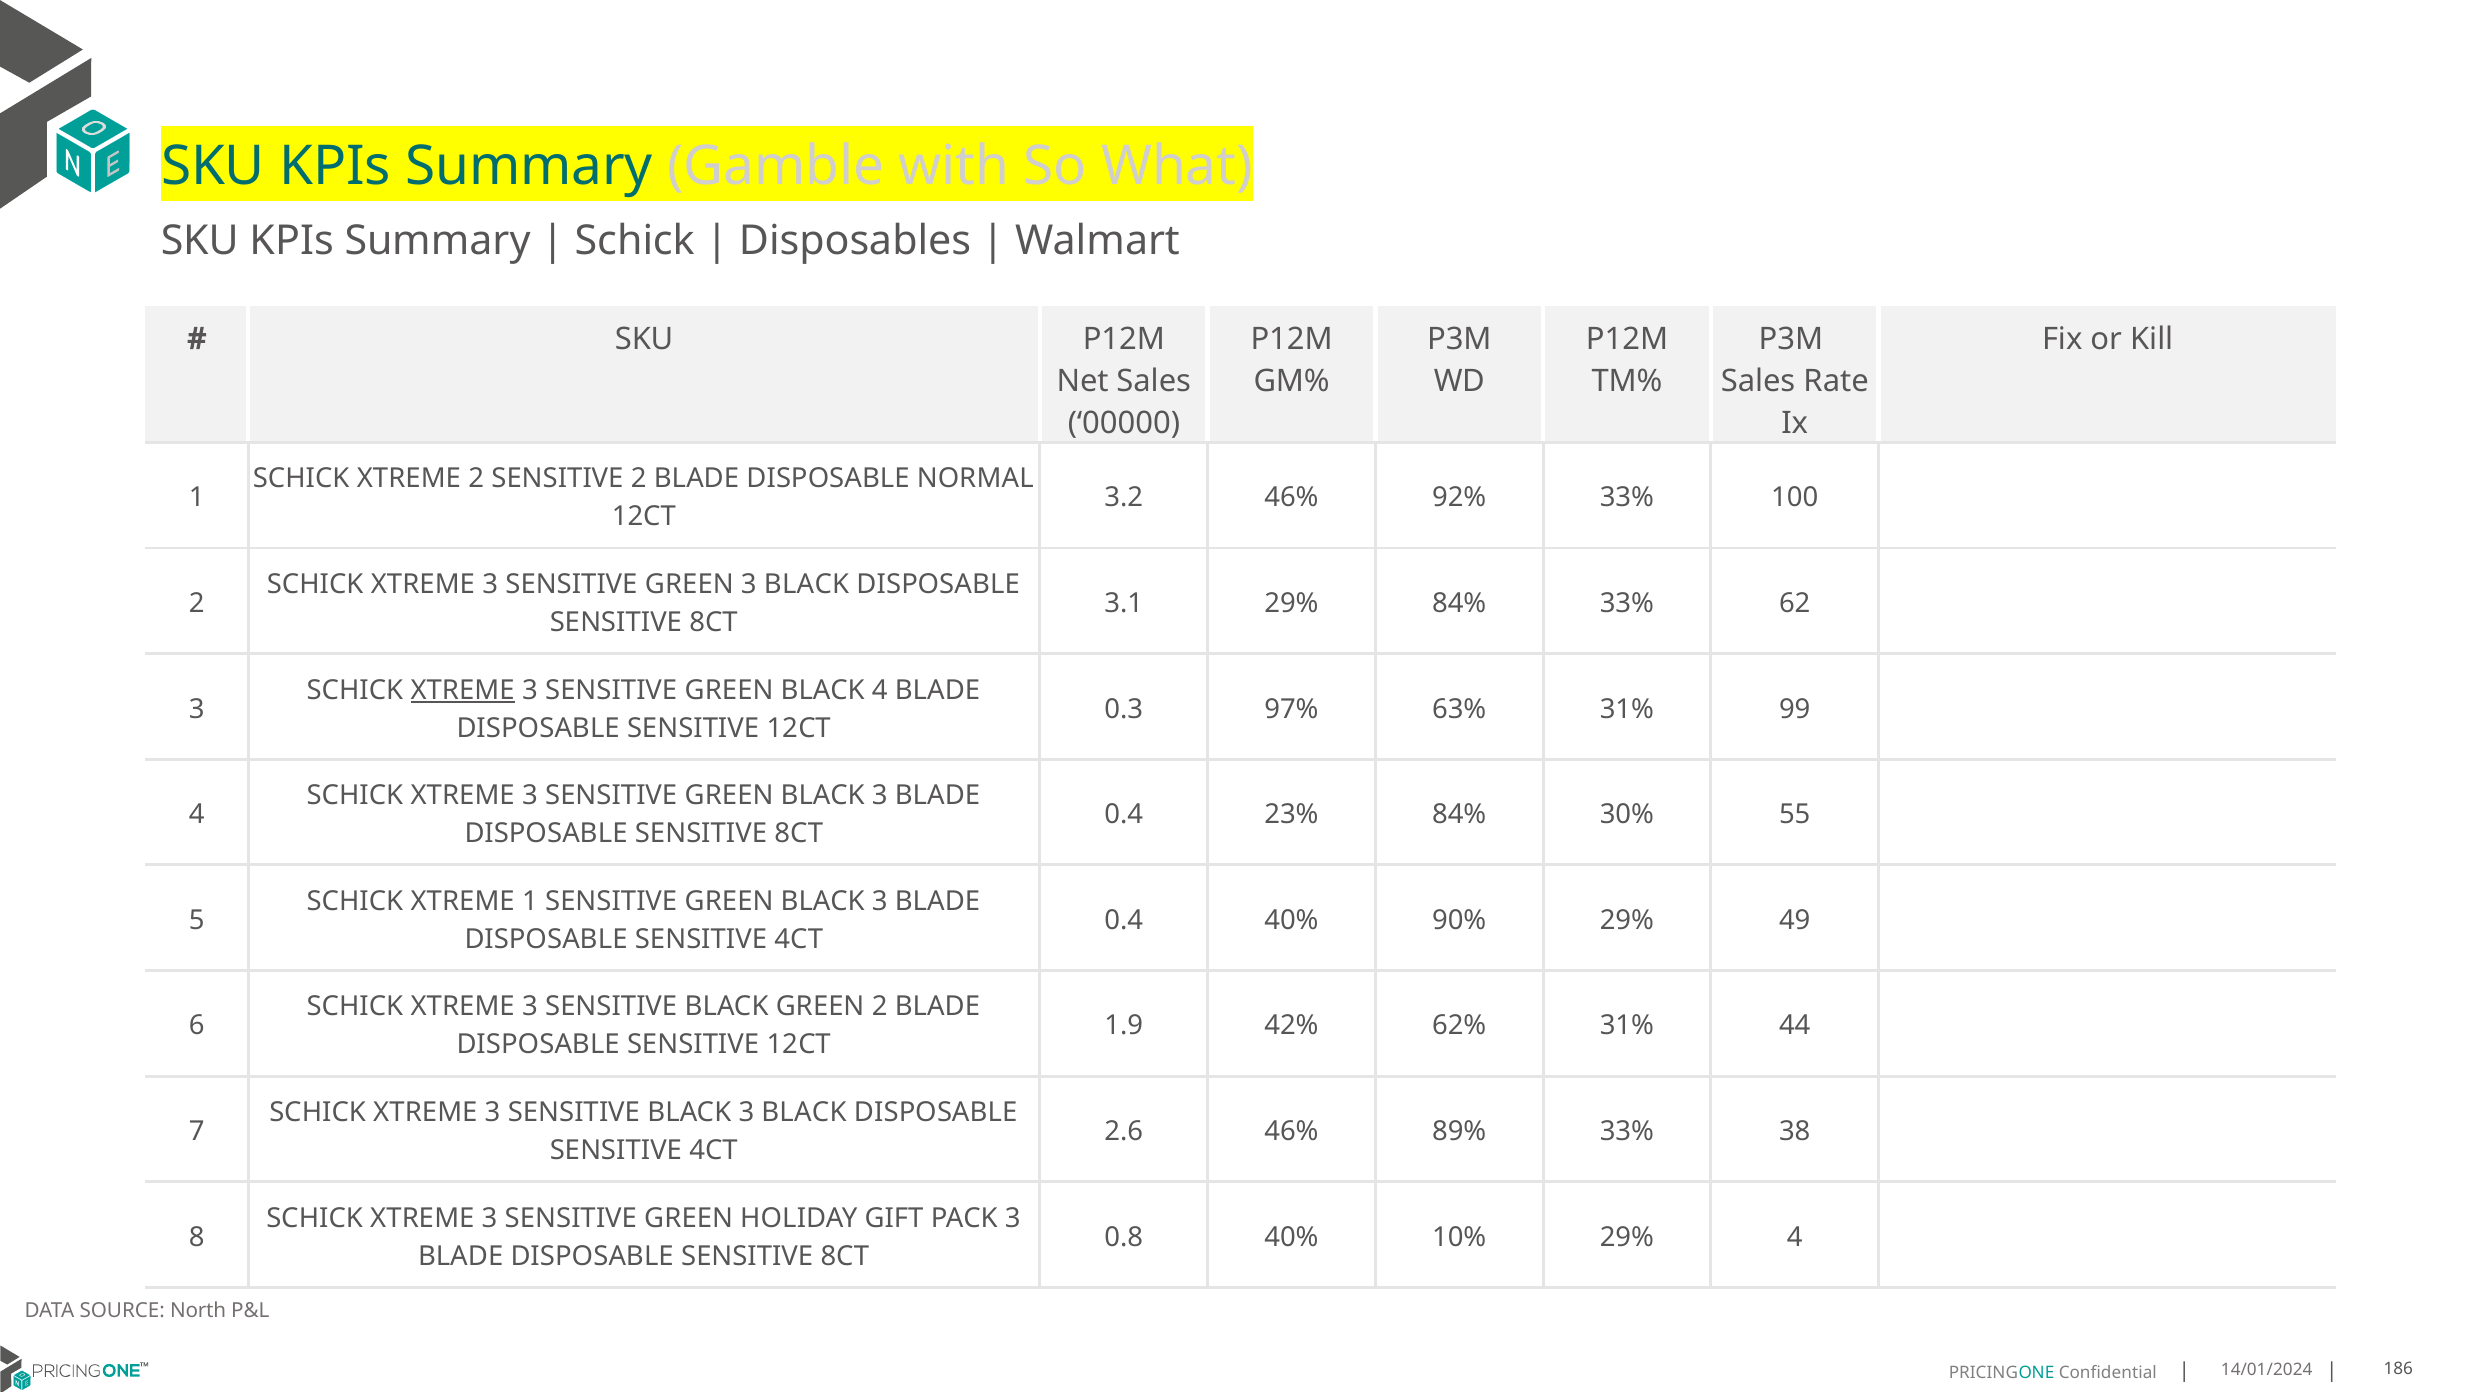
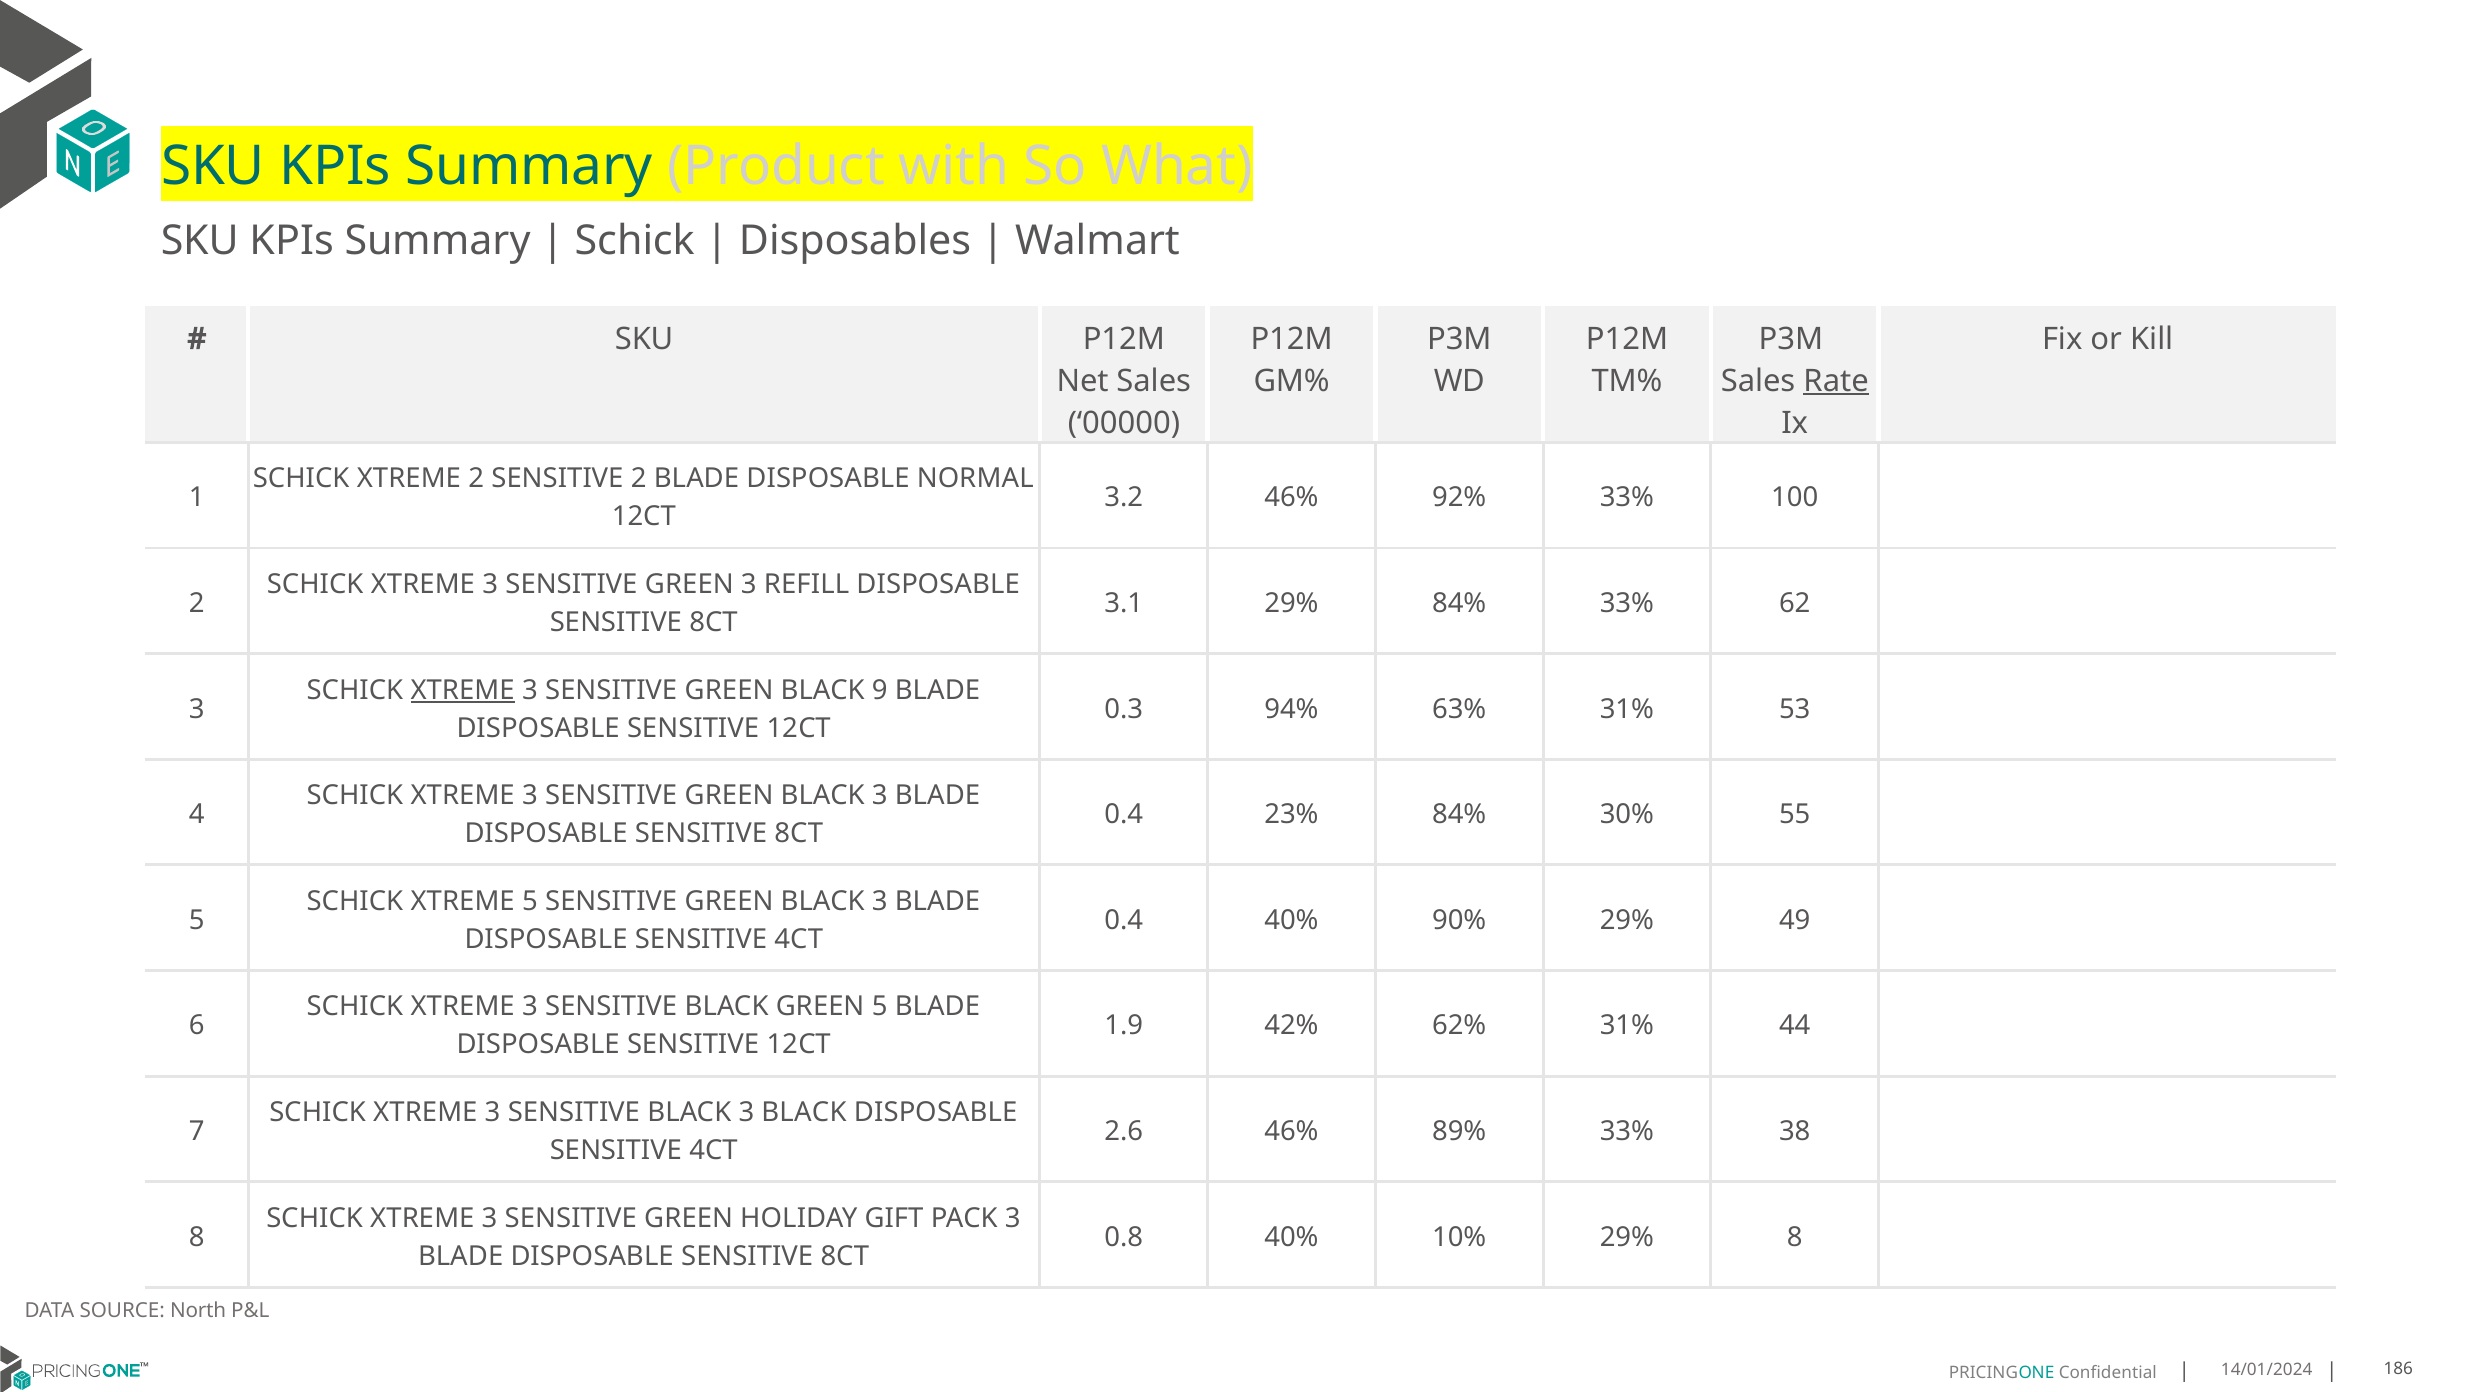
Gamble: Gamble -> Product
Rate underline: none -> present
GREEN 3 BLACK: BLACK -> REFILL
BLACK 4: 4 -> 9
97%: 97% -> 94%
99: 99 -> 53
XTREME 1: 1 -> 5
GREEN 2: 2 -> 5
29% 4: 4 -> 8
